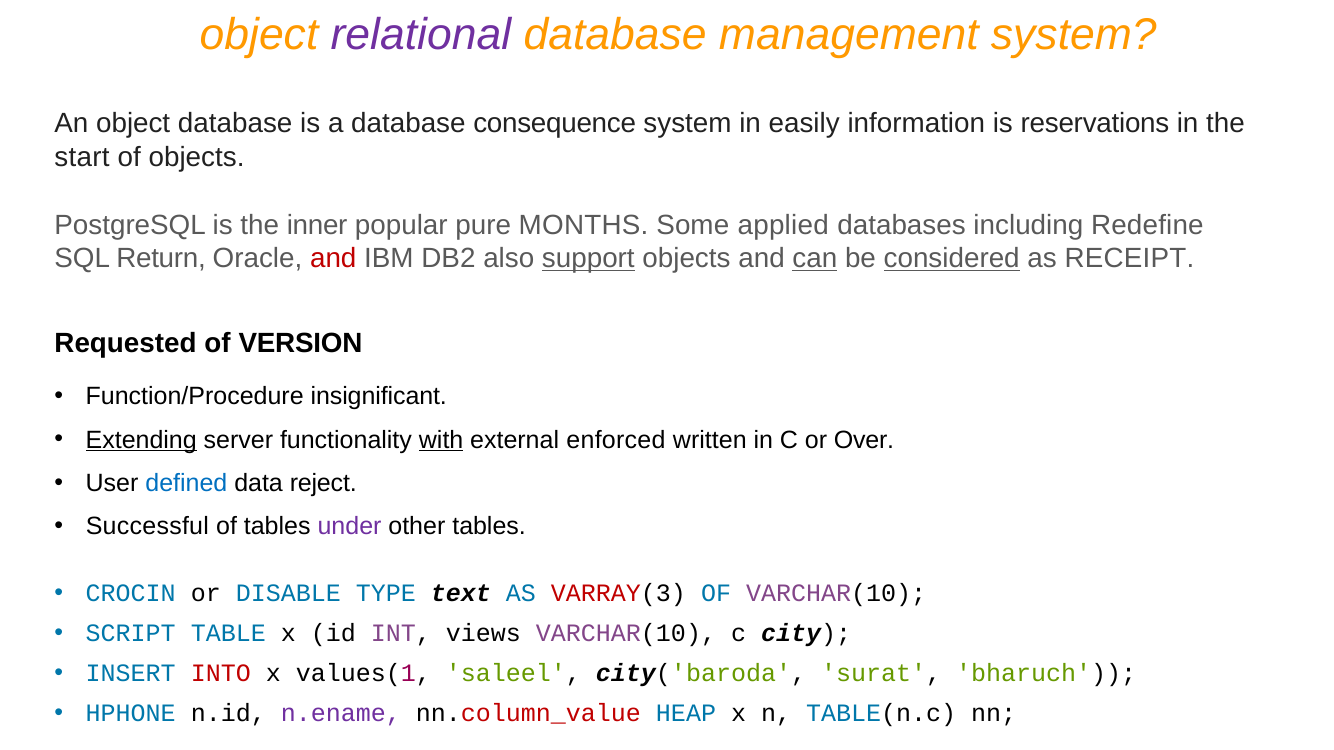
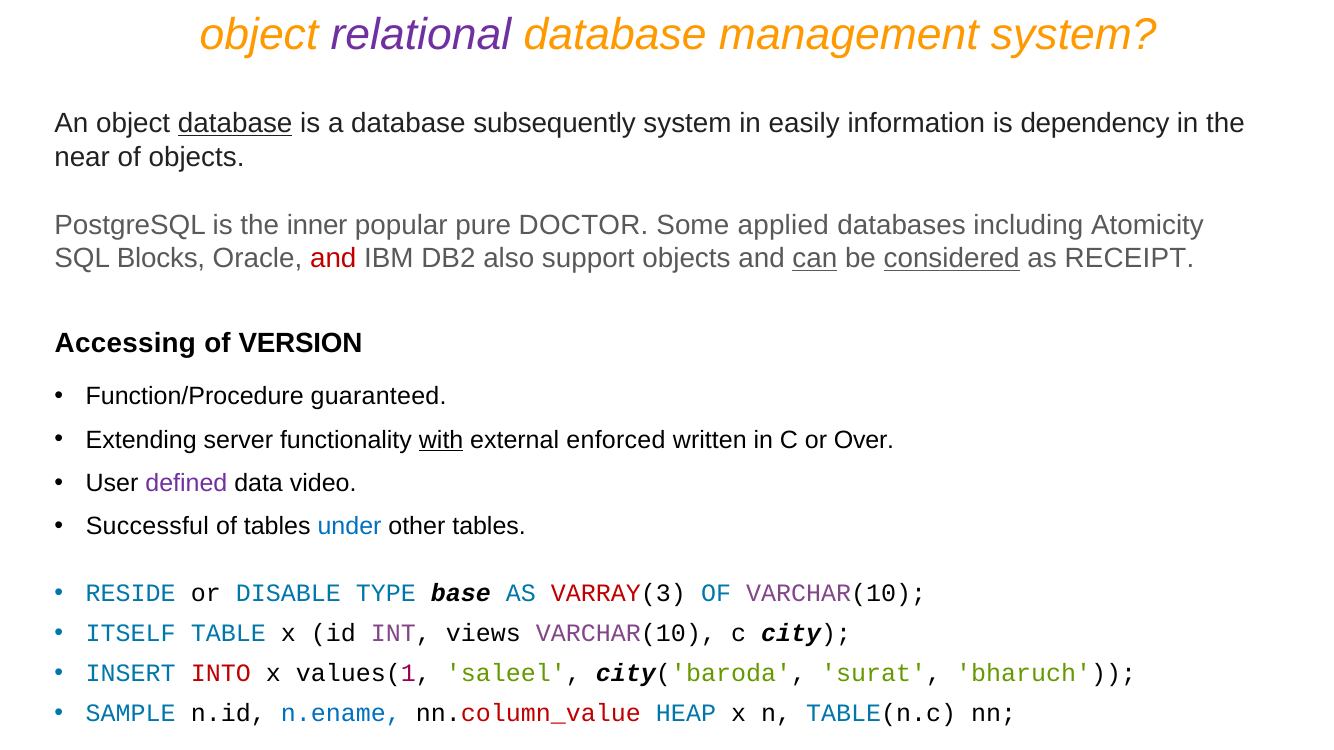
database at (235, 124) underline: none -> present
consequence: consequence -> subsequently
reservations: reservations -> dependency
start: start -> near
MONTHS: MONTHS -> DOCTOR
Redefine: Redefine -> Atomicity
Return: Return -> Blocks
support underline: present -> none
Requested: Requested -> Accessing
insignificant: insignificant -> guaranteed
Extending underline: present -> none
defined colour: blue -> purple
reject: reject -> video
under colour: purple -> blue
CROCIN: CROCIN -> RESIDE
text: text -> base
SCRIPT: SCRIPT -> ITSELF
HPHONE: HPHONE -> SAMPLE
n.ename colour: purple -> blue
